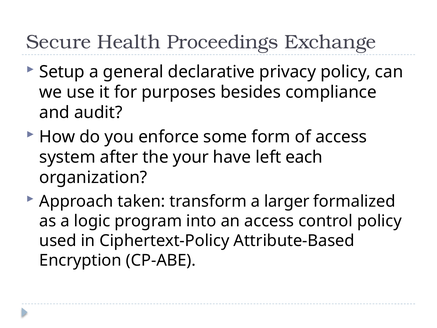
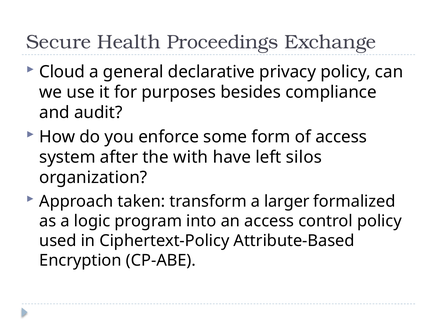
Setup: Setup -> Cloud
your: your -> with
each: each -> silos
